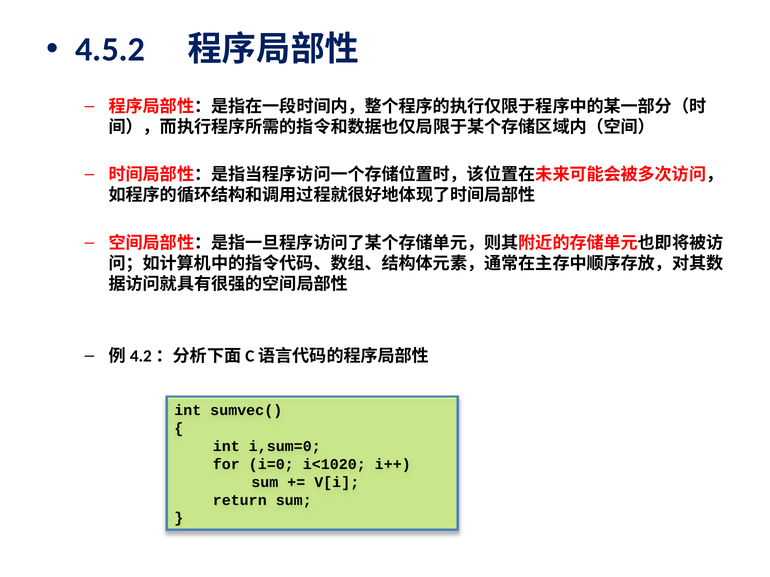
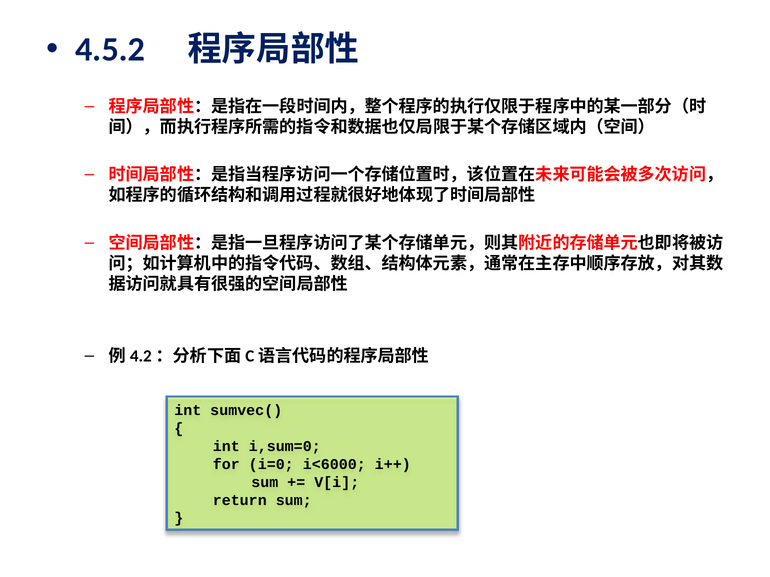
i<1020: i<1020 -> i<6000
